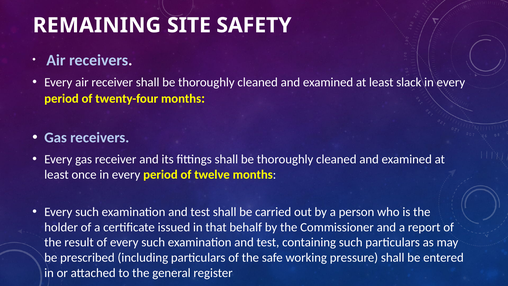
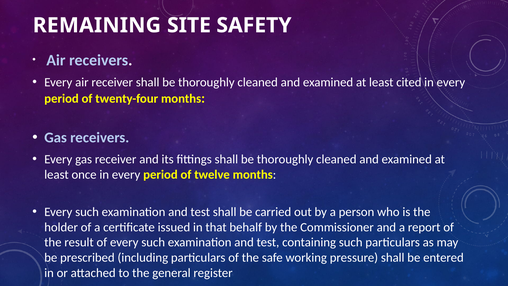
slack: slack -> cited
